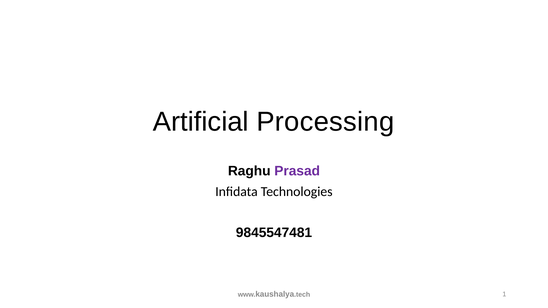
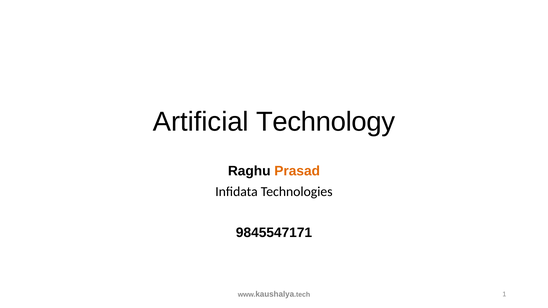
Processing: Processing -> Technology
Prasad colour: purple -> orange
9845547481: 9845547481 -> 9845547171
